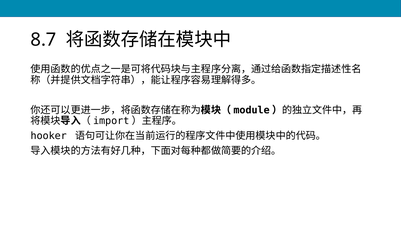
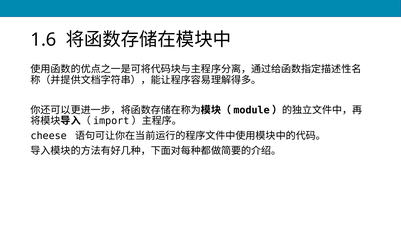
8.7: 8.7 -> 1.6
hooker: hooker -> cheese
